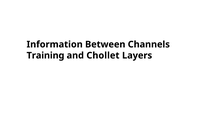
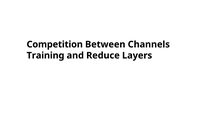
Information: Information -> Competition
Chollet: Chollet -> Reduce
